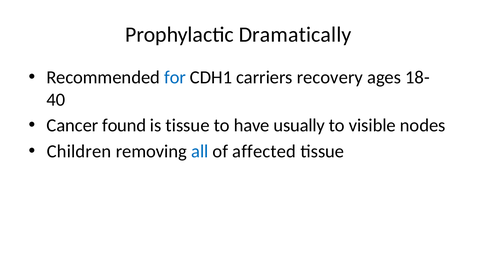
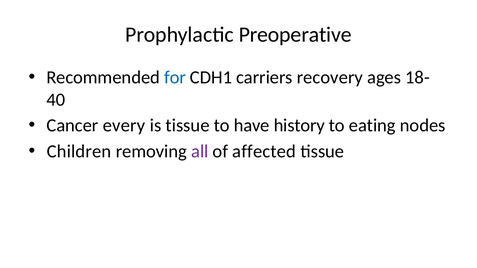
Dramatically: Dramatically -> Preoperative
found: found -> every
usually: usually -> history
visible: visible -> eating
all colour: blue -> purple
